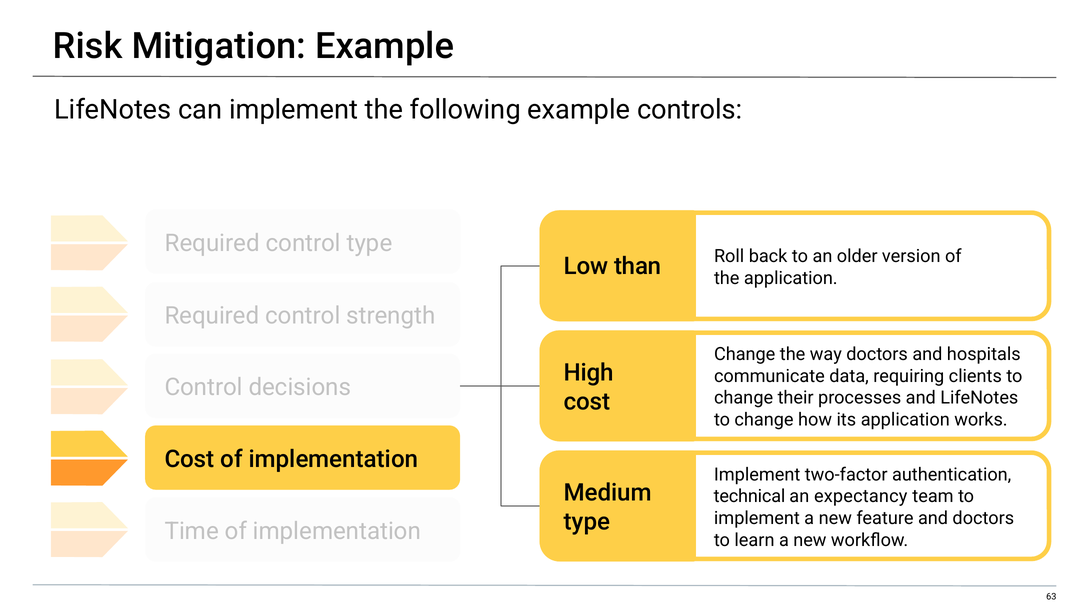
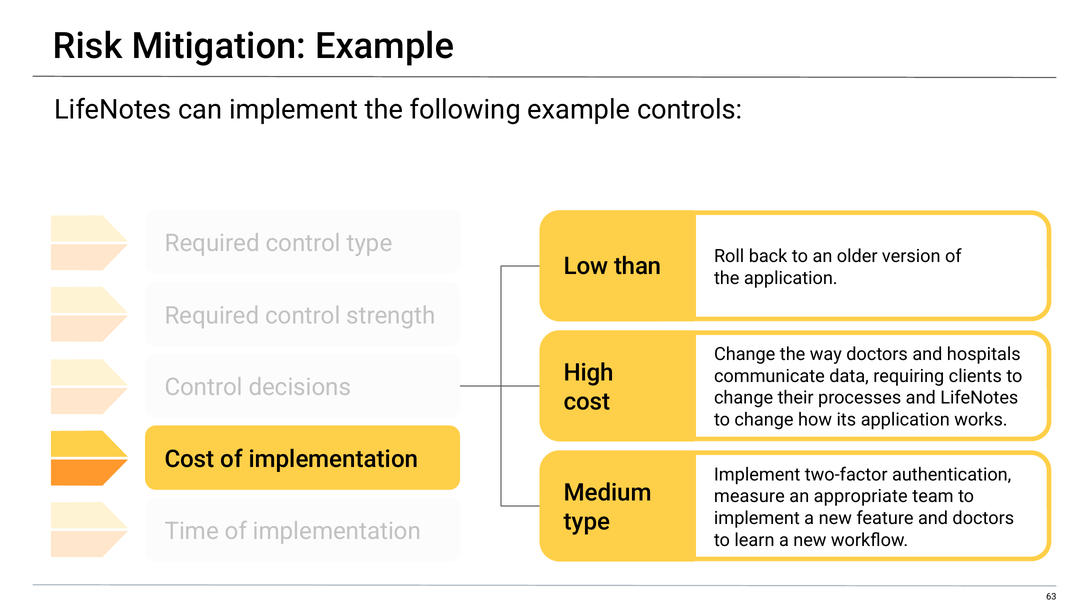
technical: technical -> measure
expectancy: expectancy -> appropriate
